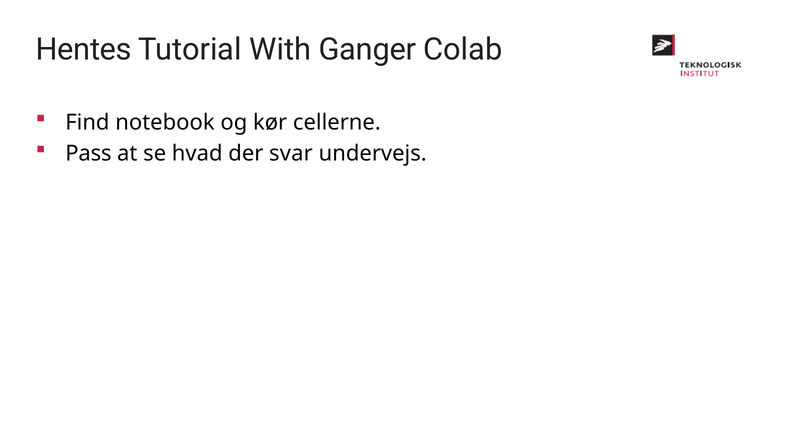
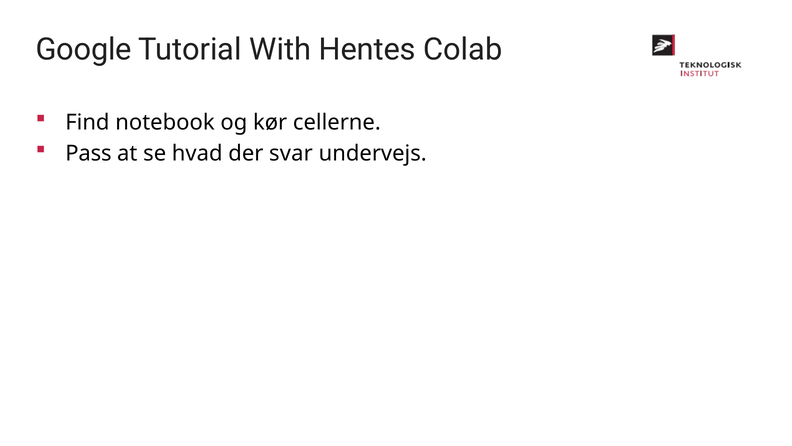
Hentes: Hentes -> Google
Ganger: Ganger -> Hentes
